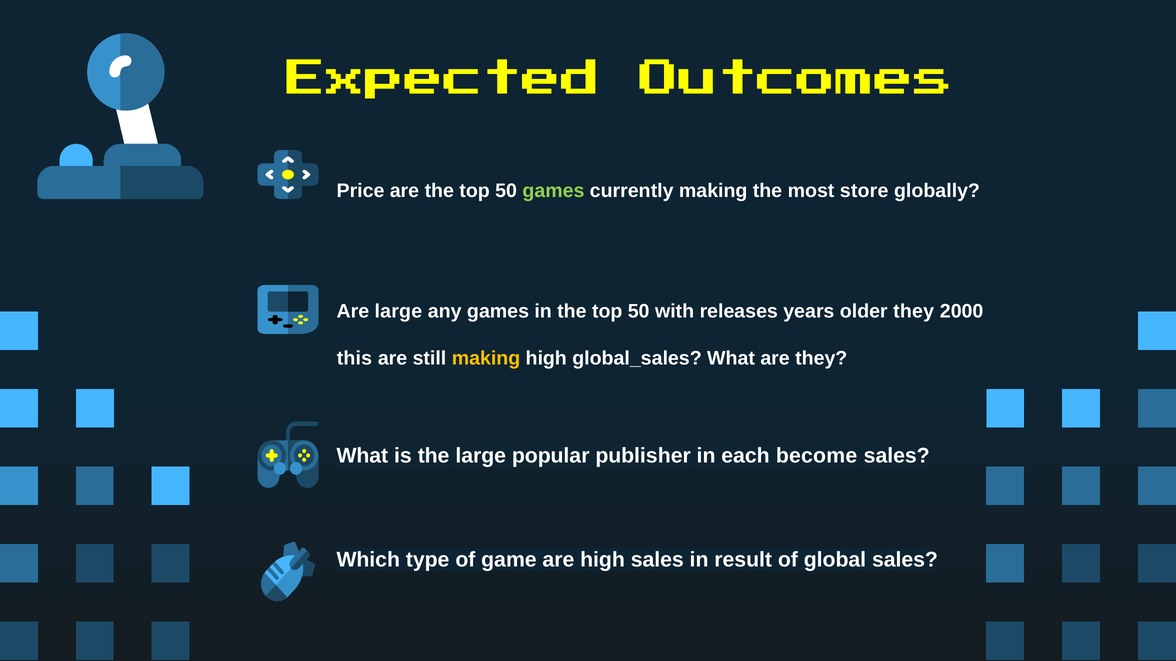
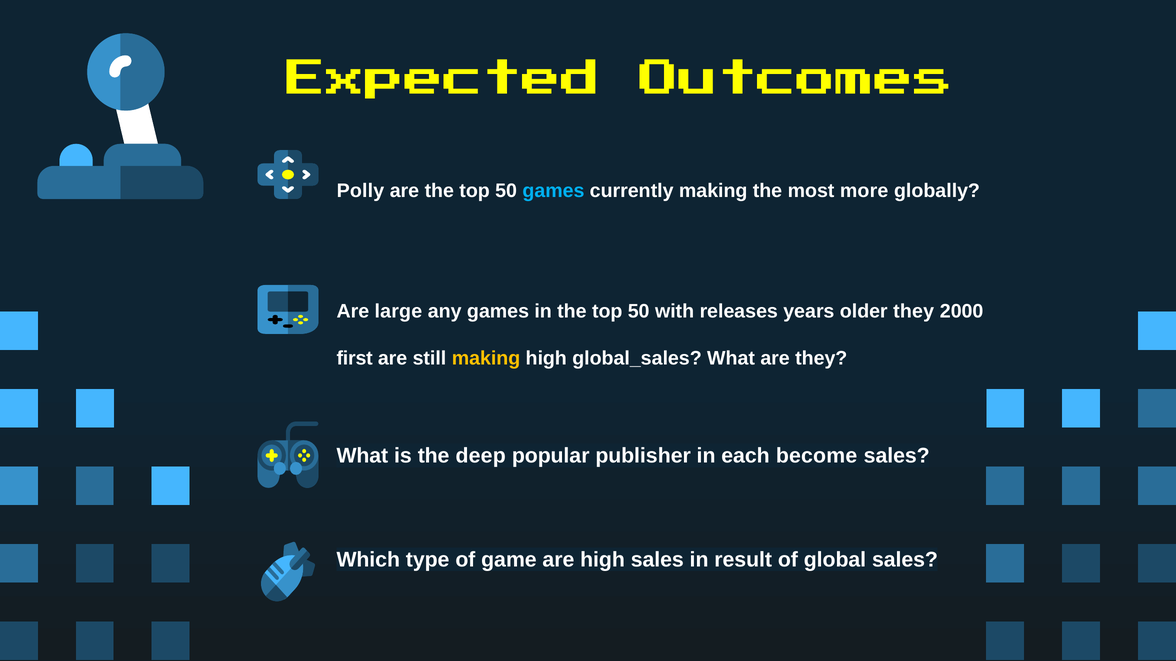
Price: Price -> Polly
games at (553, 191) colour: light green -> light blue
store: store -> more
this: this -> first
the large: large -> deep
